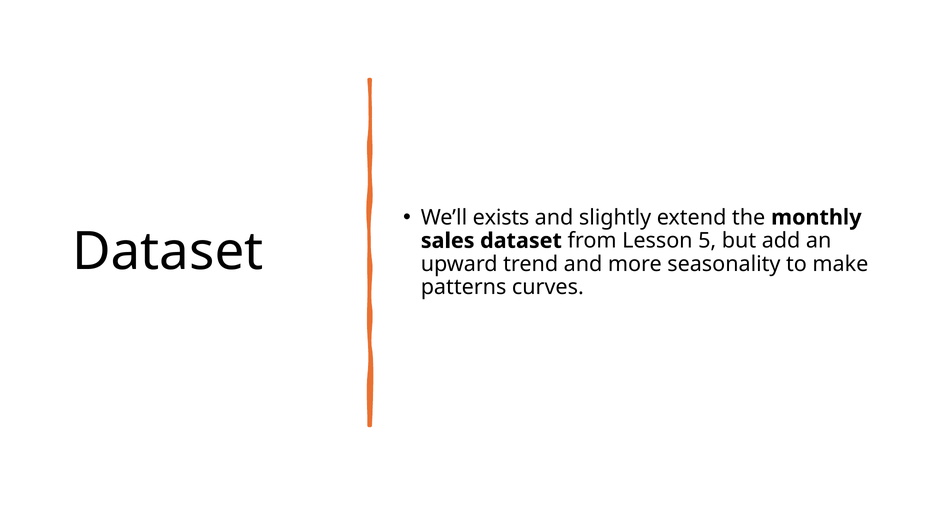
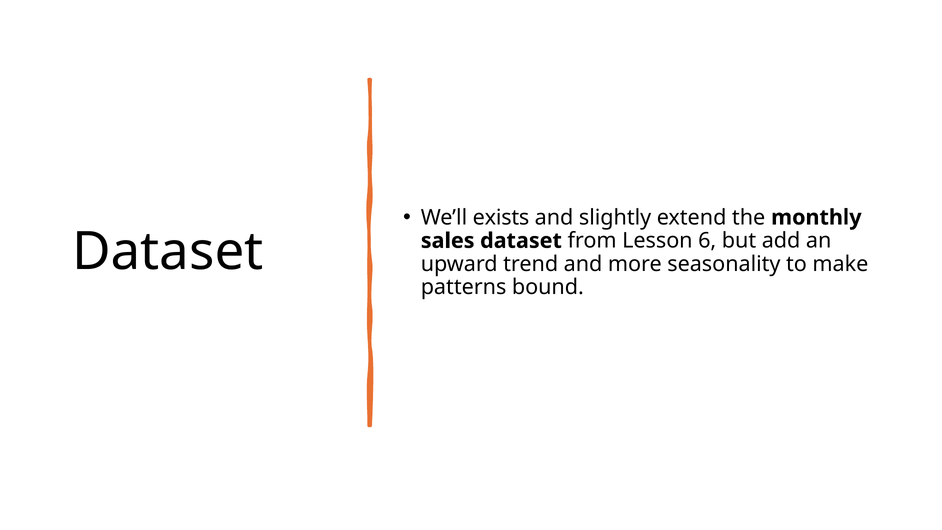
5: 5 -> 6
curves: curves -> bound
